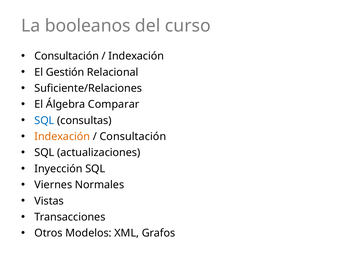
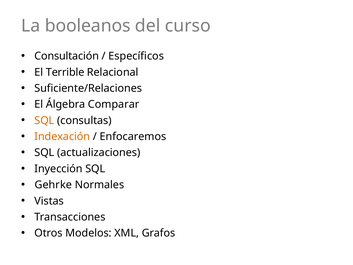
Indexación at (136, 56): Indexación -> Específicos
Gestión: Gestión -> Terrible
SQL at (44, 120) colour: blue -> orange
Consultación at (133, 136): Consultación -> Enfocaremos
Viernes: Viernes -> Gehrke
